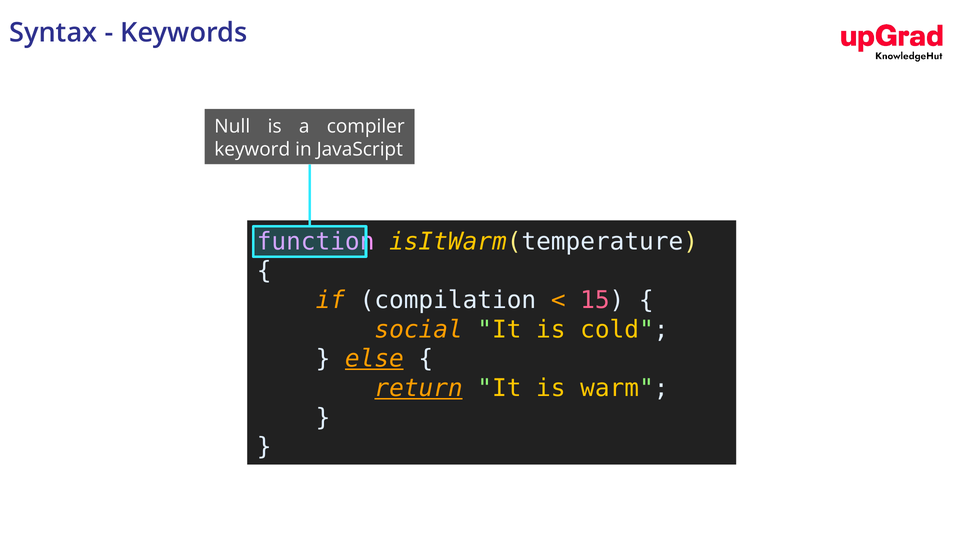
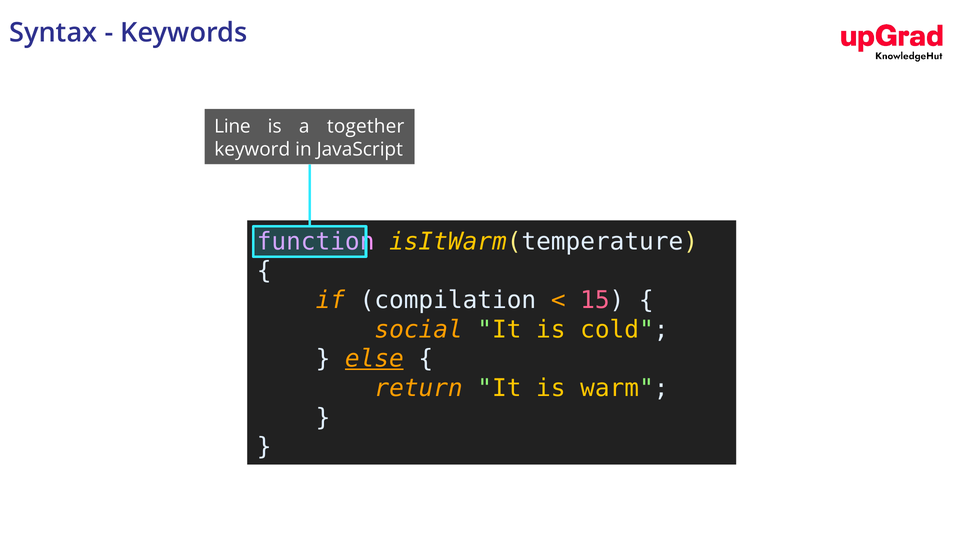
Null: Null -> Line
compiler: compiler -> together
return underline: present -> none
